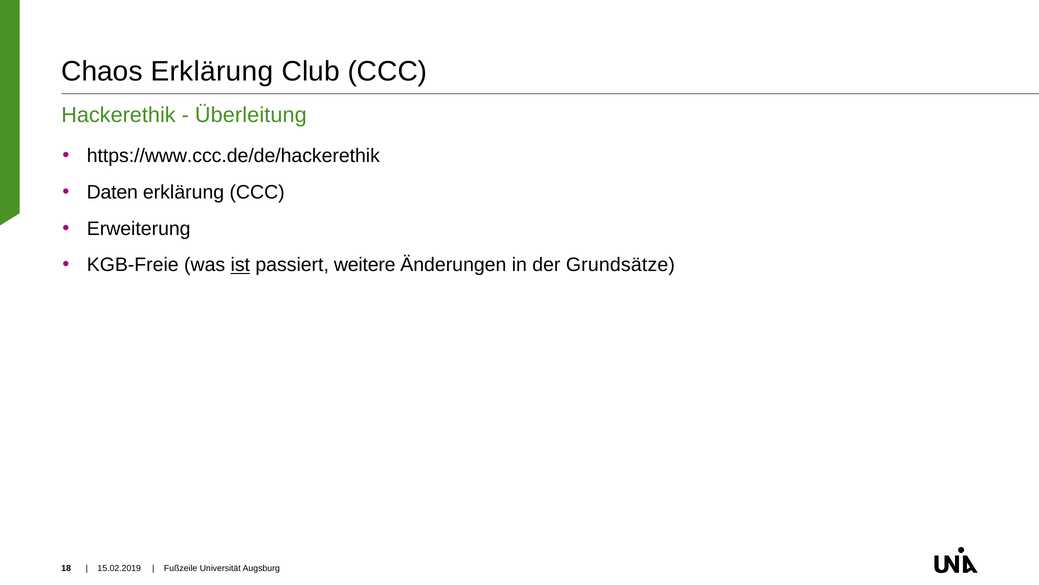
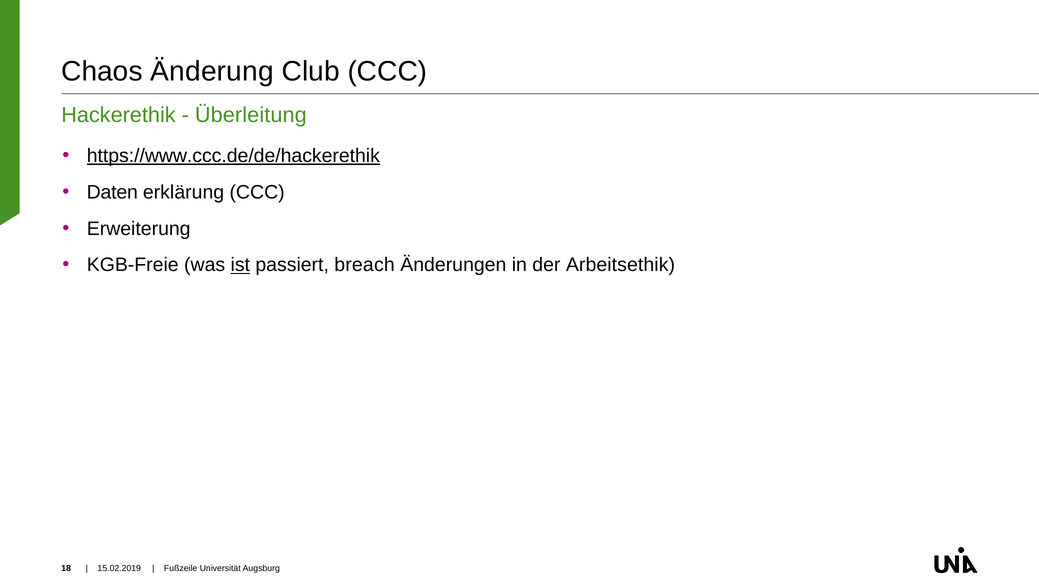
Chaos Erklärung: Erklärung -> Änderung
https://www.ccc.de/de/hackerethik underline: none -> present
weitere: weitere -> breach
Grundsätze: Grundsätze -> Arbeitsethik
